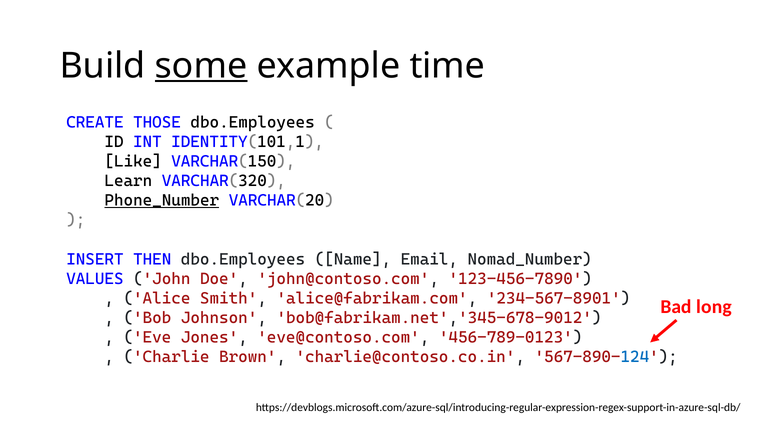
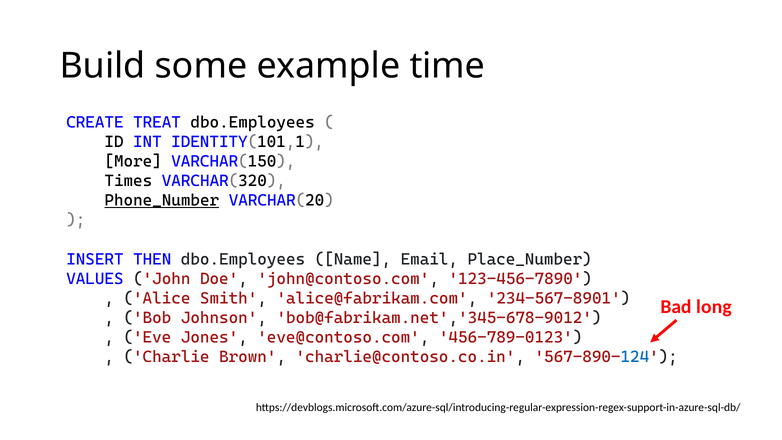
some underline: present -> none
THOSE: THOSE -> TREAT
Like: Like -> More
Learn: Learn -> Times
Nomad_Number: Nomad_Number -> Place_Number
